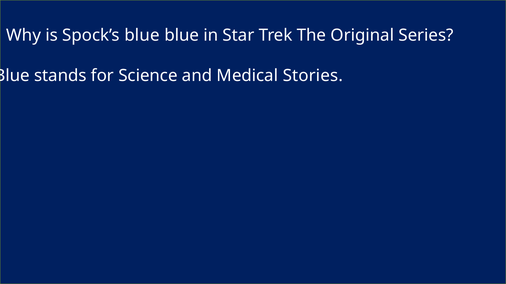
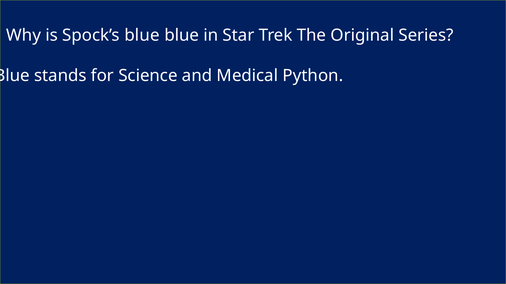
Stories: Stories -> Python
